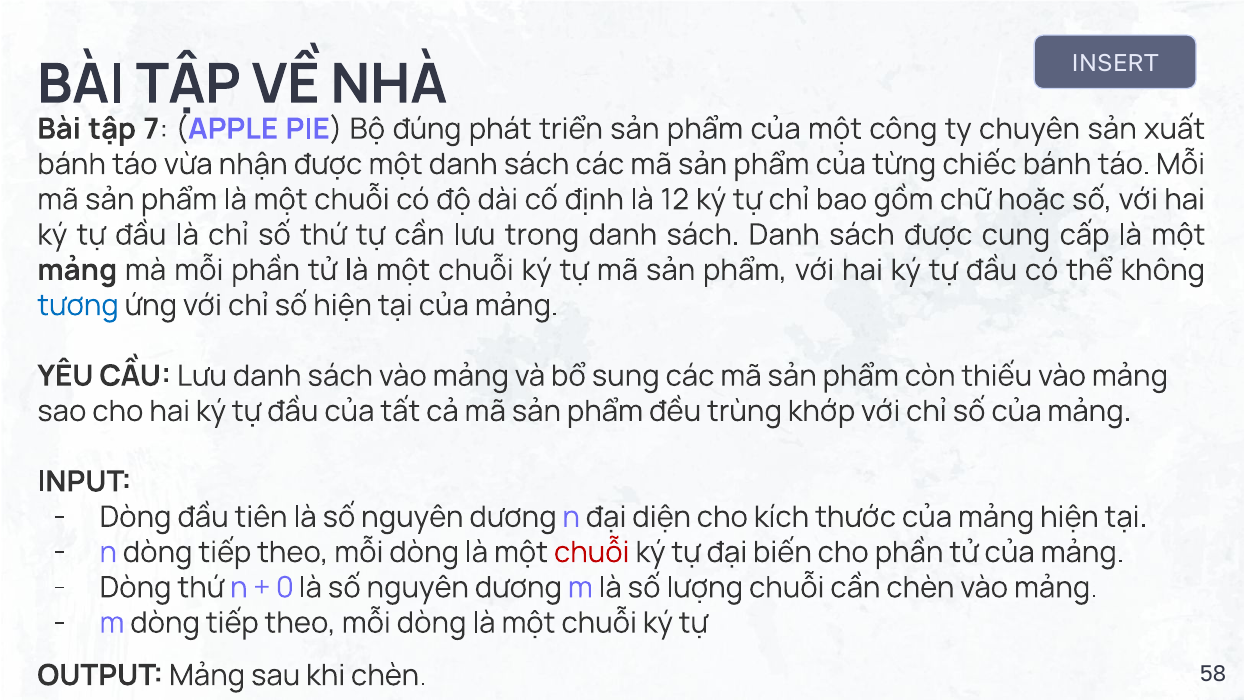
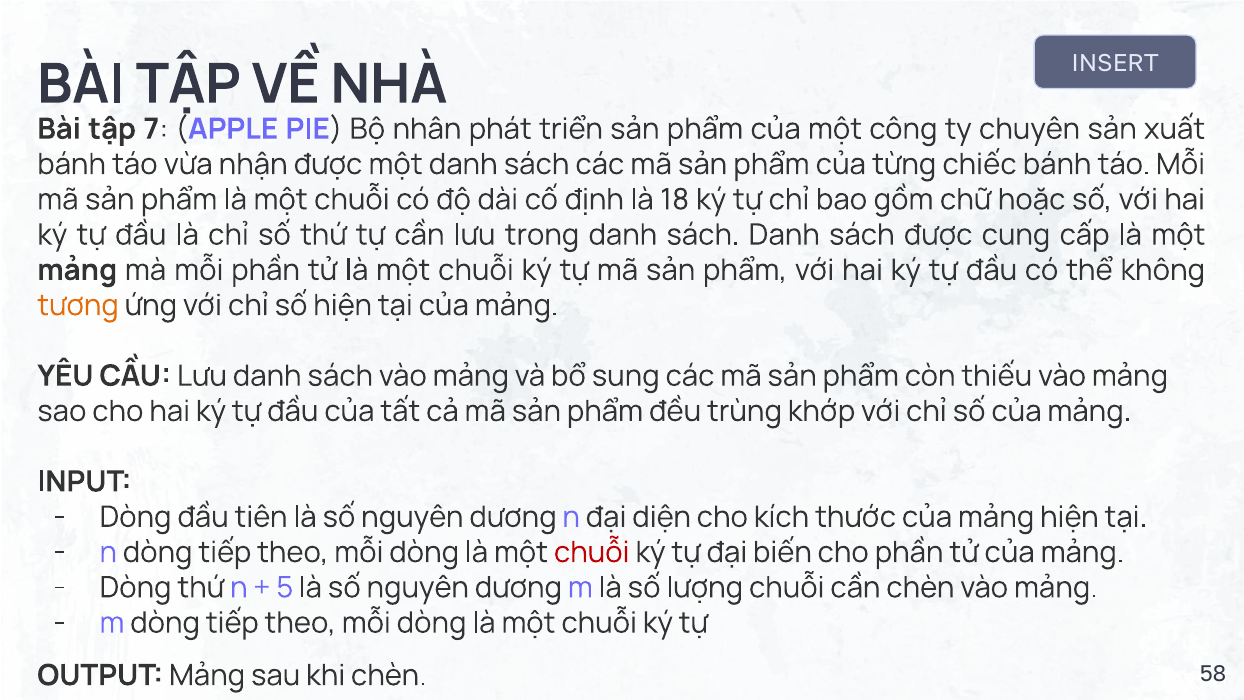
đúng: đúng -> nhân
12: 12 -> 18
tương colour: blue -> orange
0: 0 -> 5
